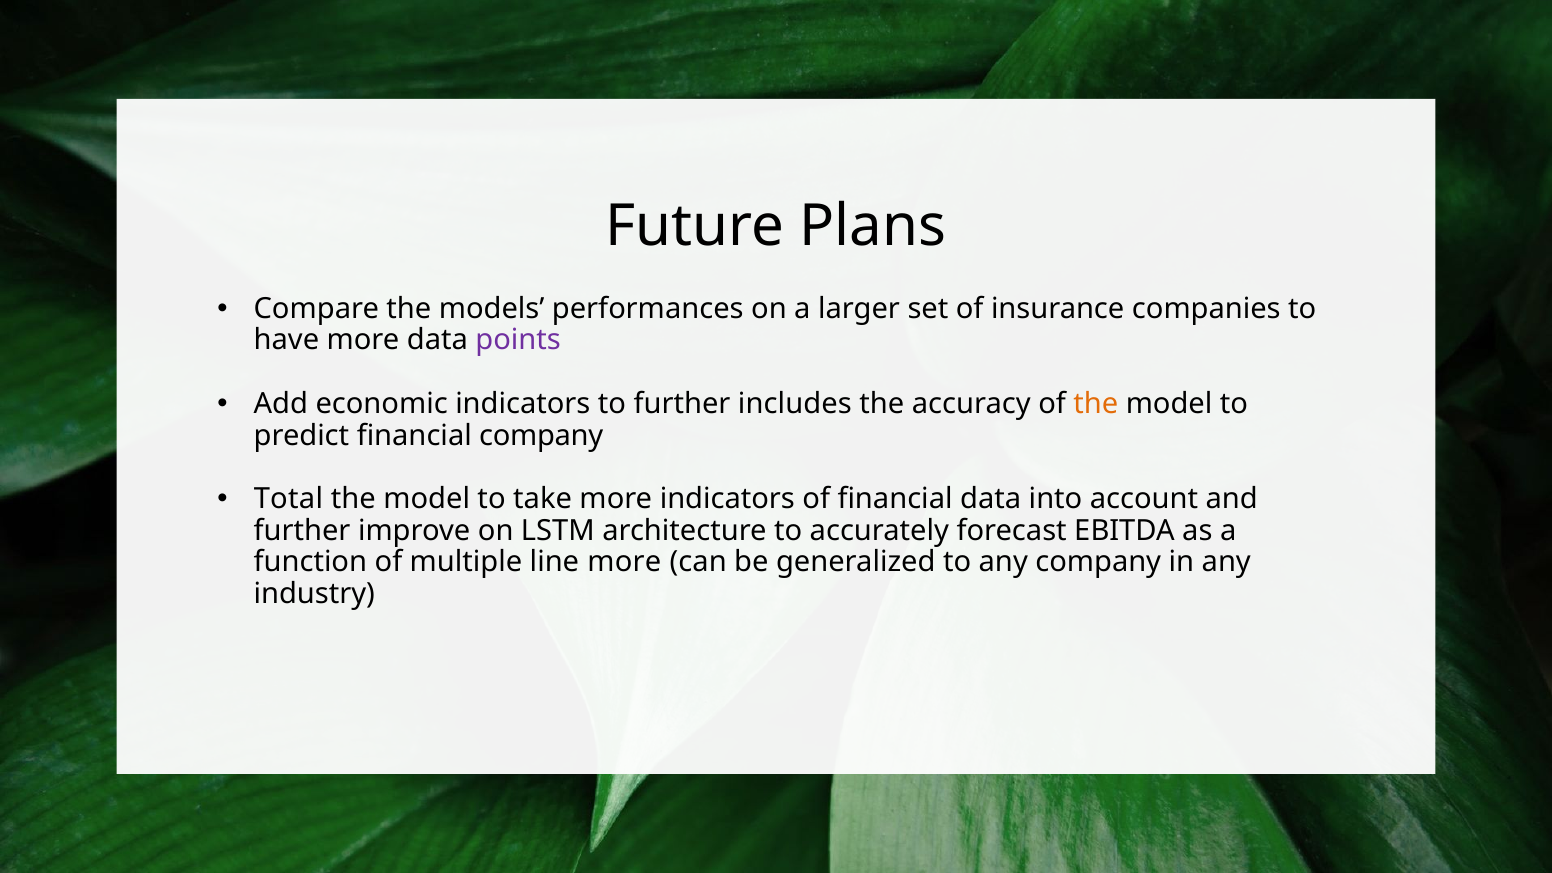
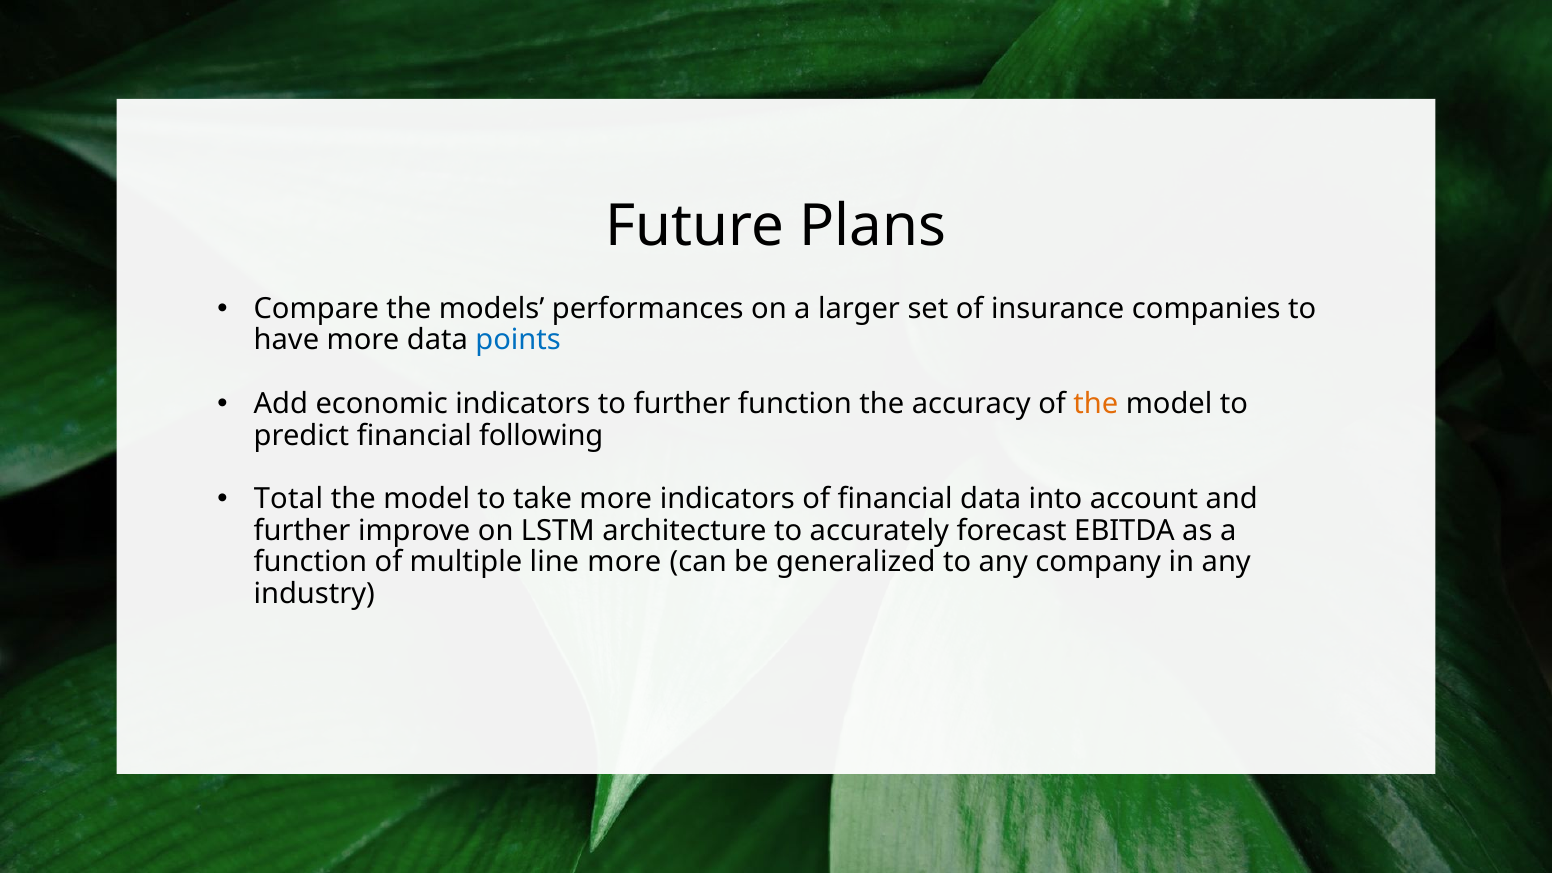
points colour: purple -> blue
further includes: includes -> function
financial company: company -> following
